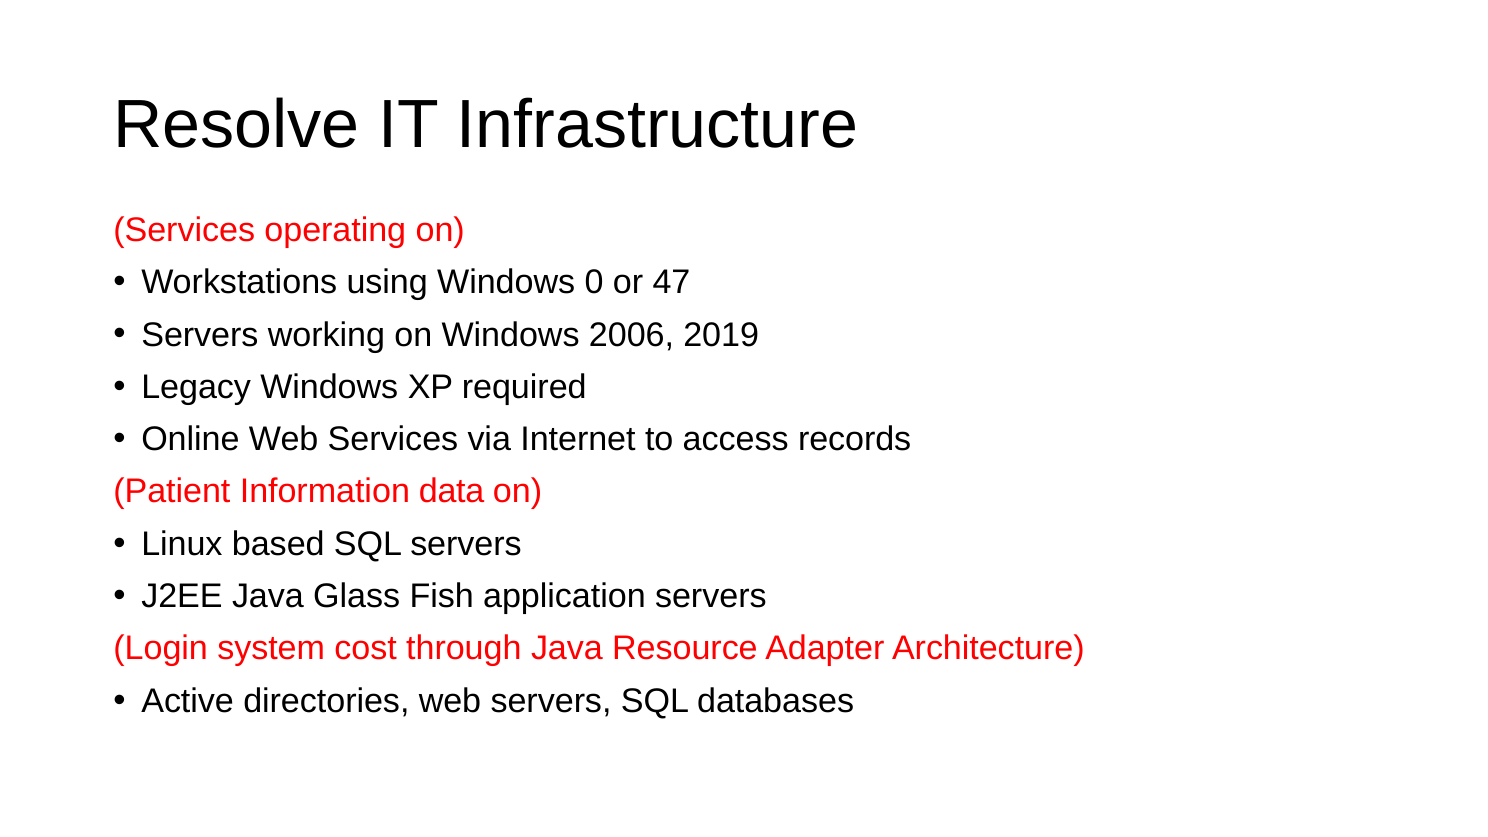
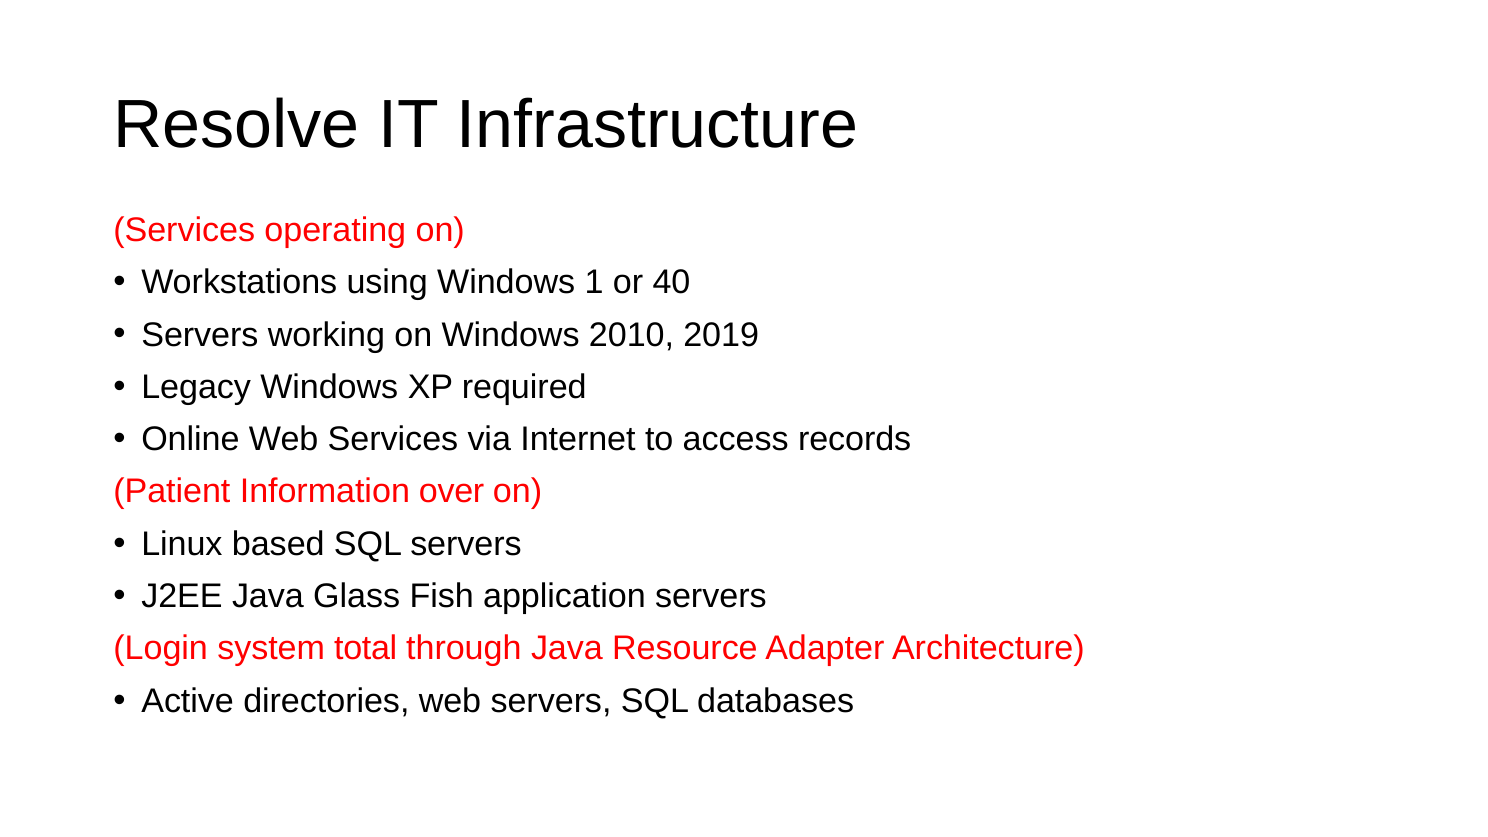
0: 0 -> 1
47: 47 -> 40
2006: 2006 -> 2010
data: data -> over
cost: cost -> total
